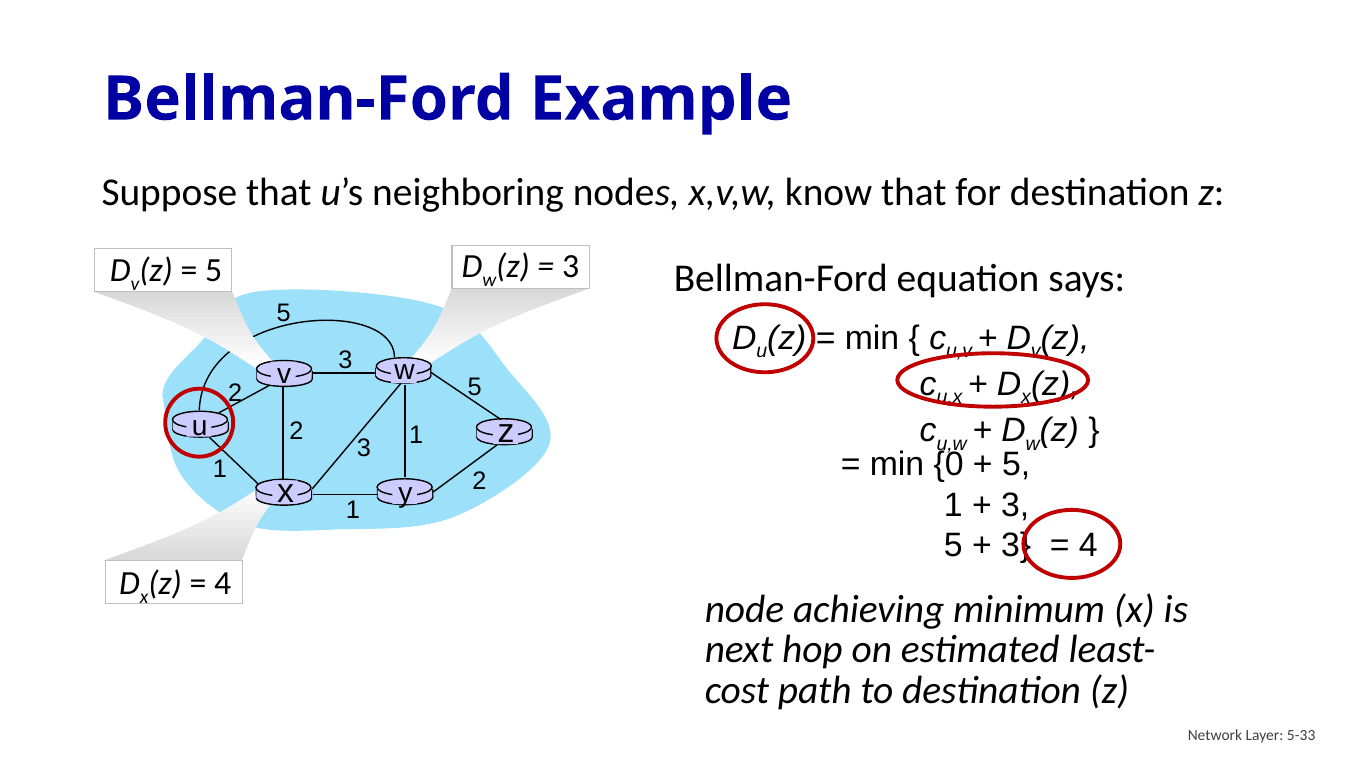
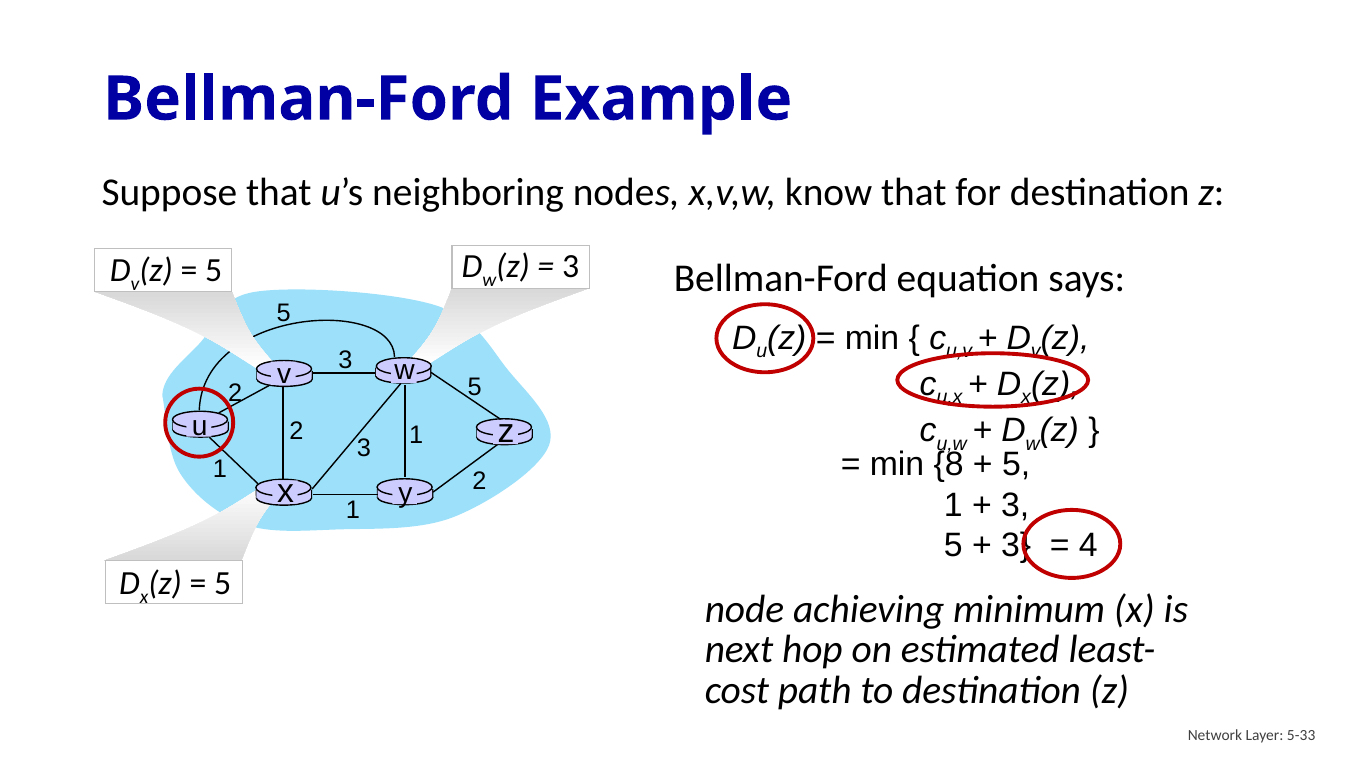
0: 0 -> 8
4 at (223, 584): 4 -> 5
